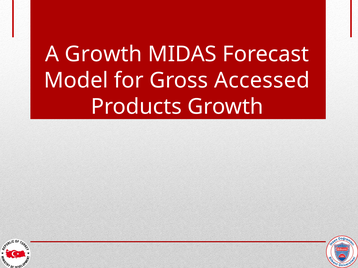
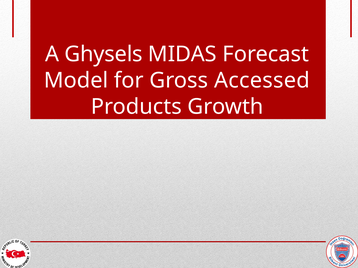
A Growth: Growth -> Ghysels
